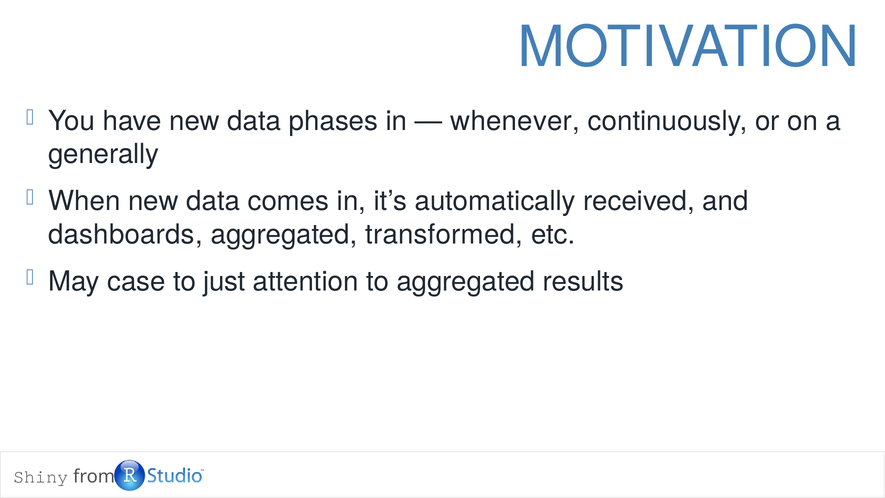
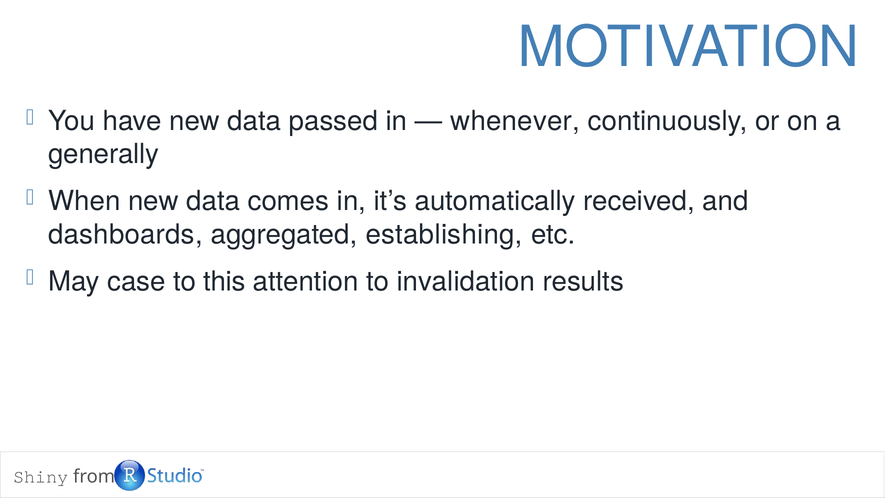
phases: phases -> passed
transformed: transformed -> establishing
just: just -> this
to aggregated: aggregated -> invalidation
